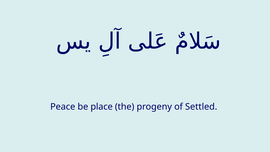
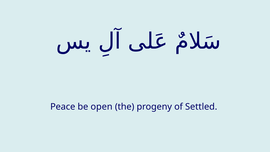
place: place -> open
